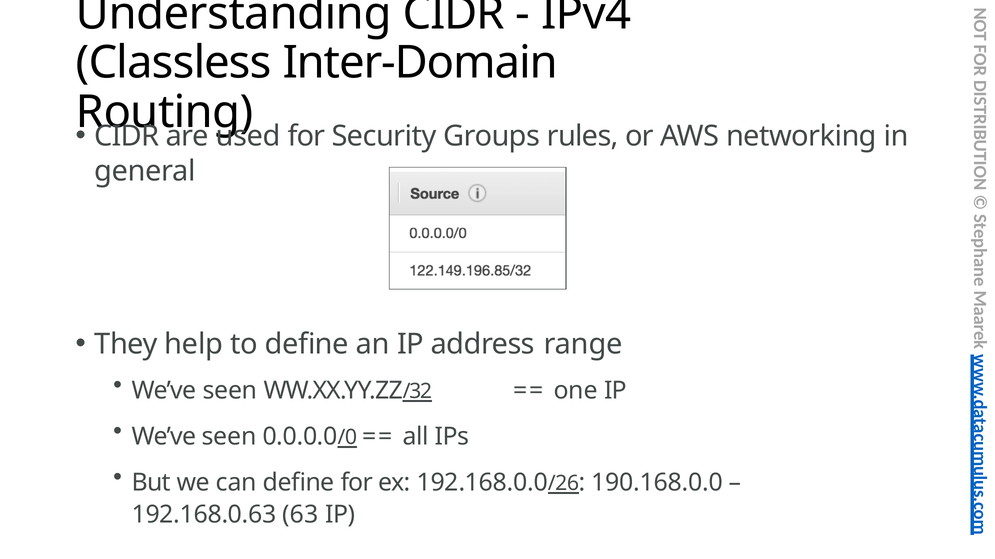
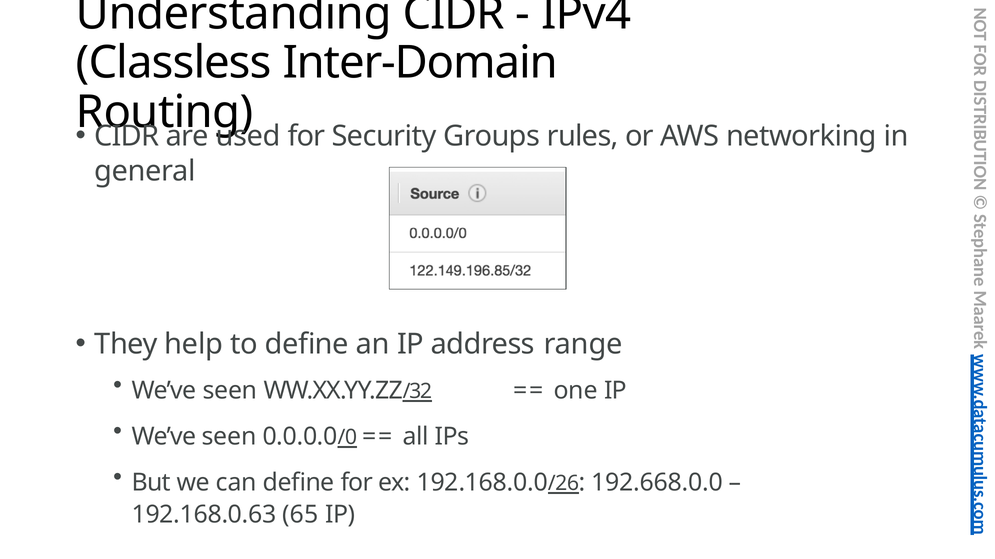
190.168.0.0: 190.168.0.0 -> 192.668.0.0
63: 63 -> 65
